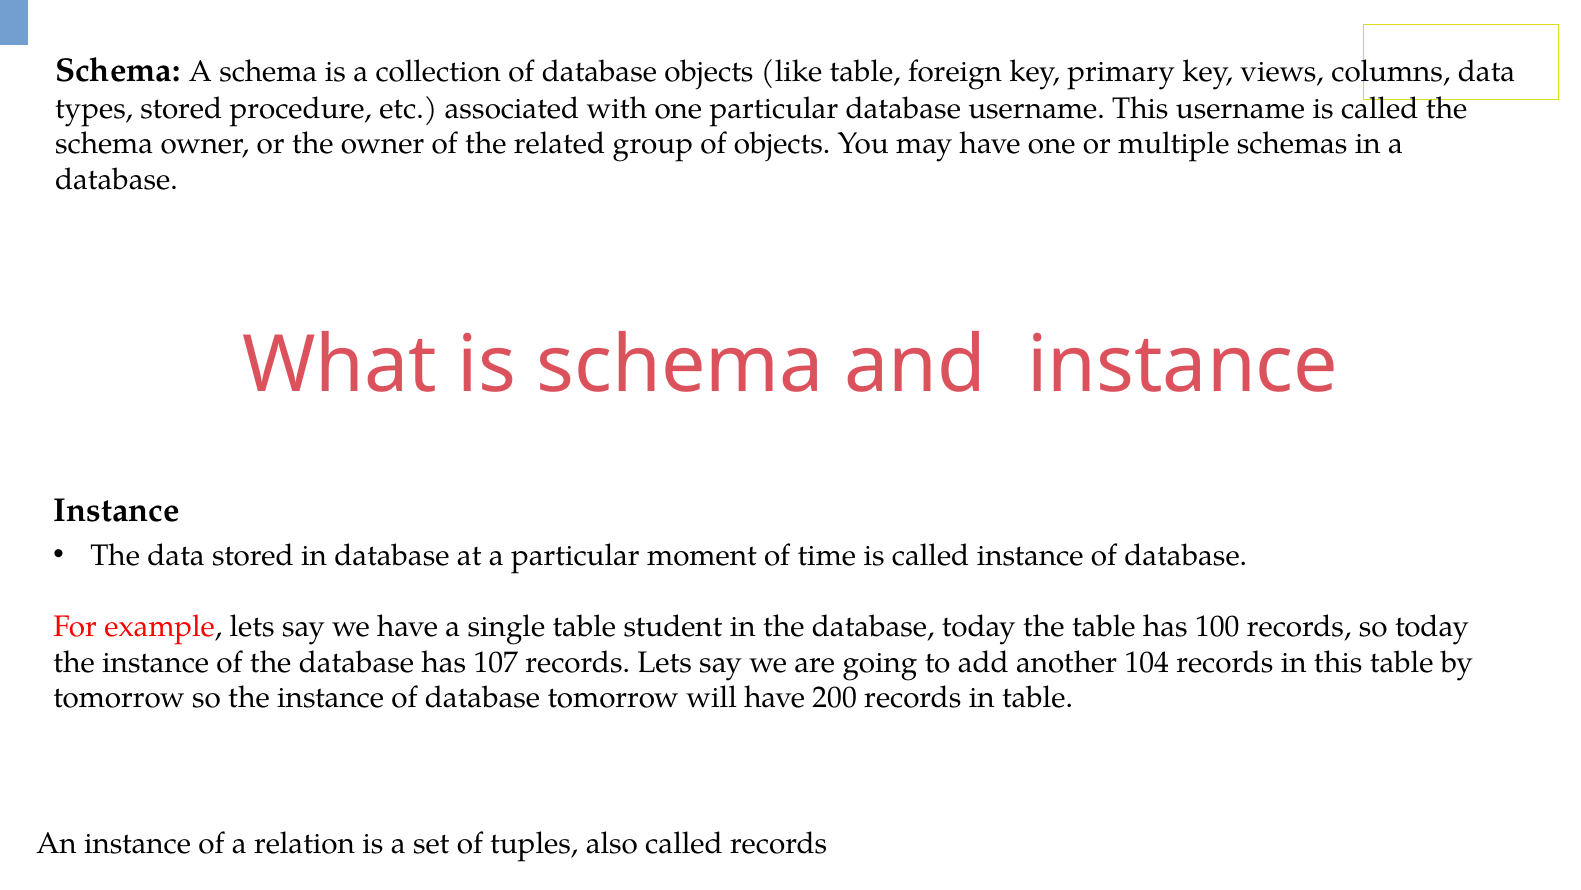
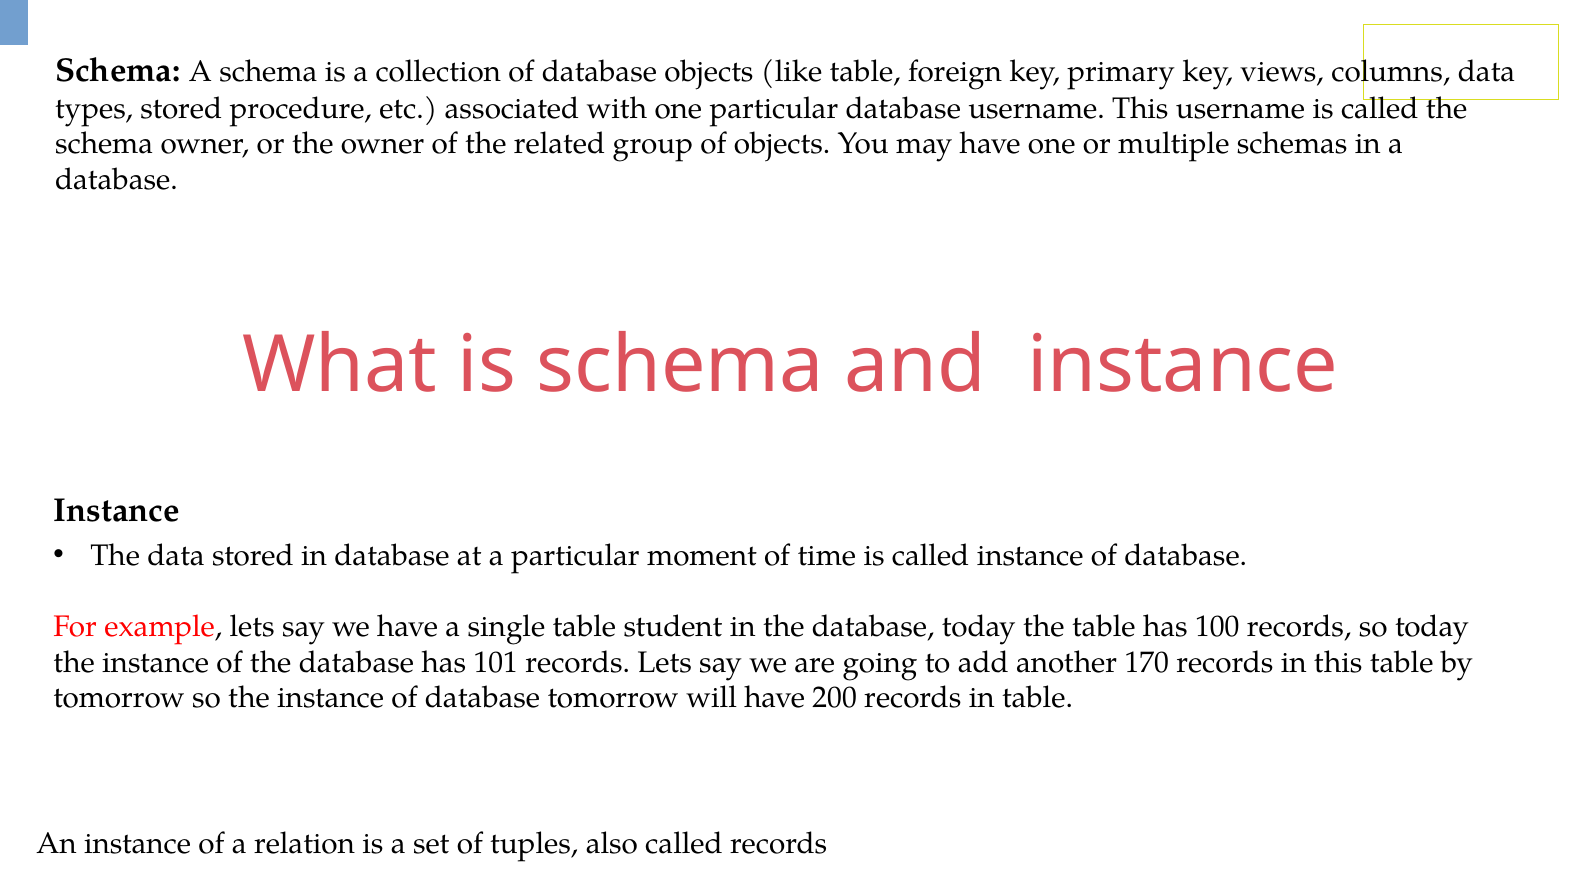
107: 107 -> 101
104: 104 -> 170
